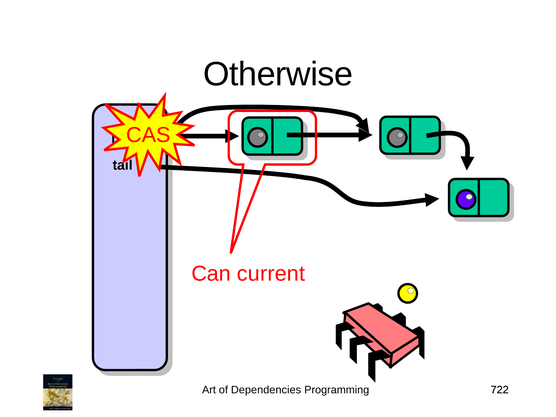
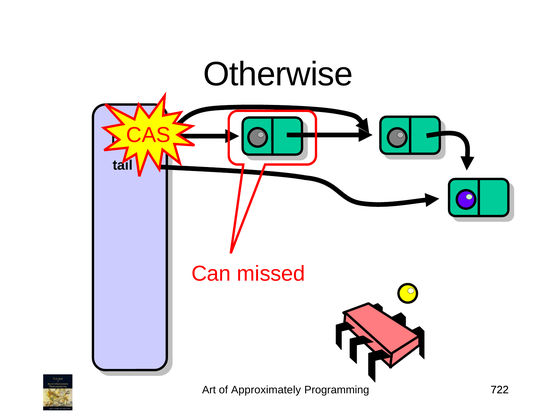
current: current -> missed
Dependencies: Dependencies -> Approximately
